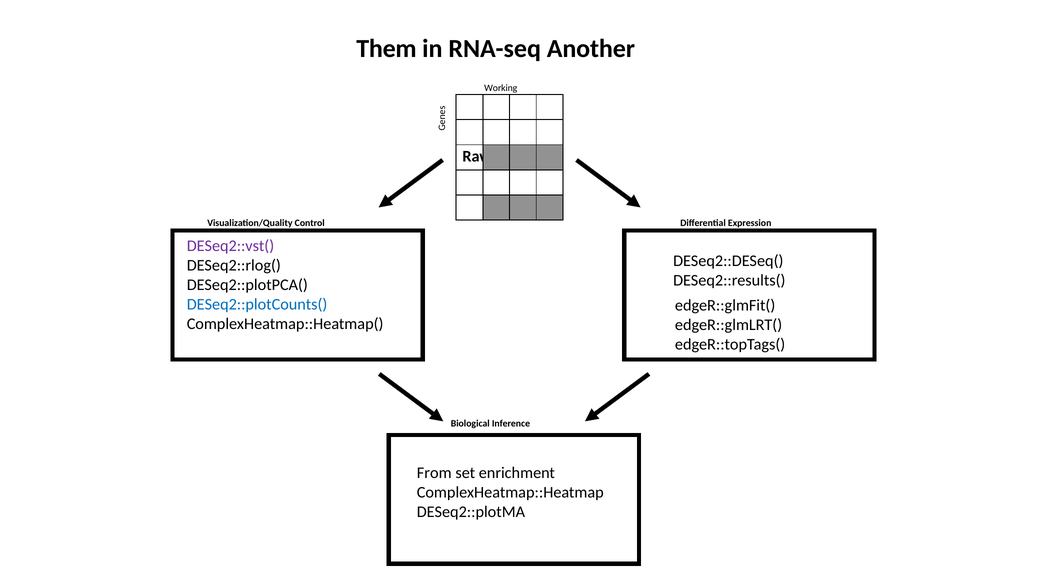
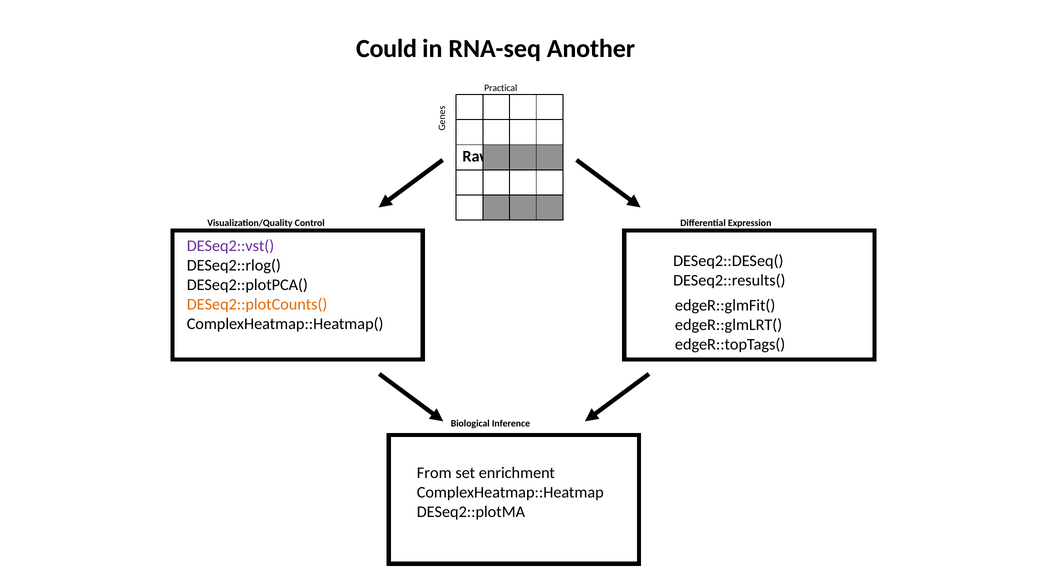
Them: Them -> Could
Working: Working -> Practical
DESeq2::plotCounts( colour: blue -> orange
